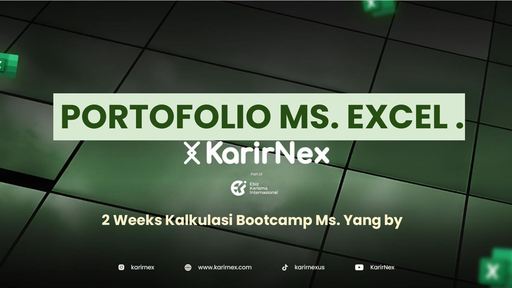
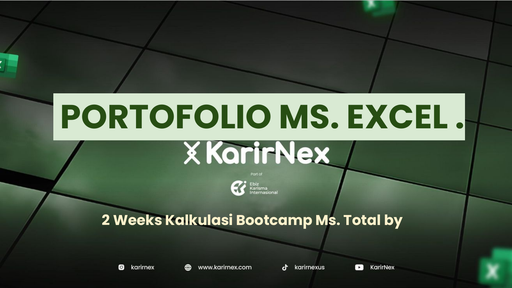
Yang: Yang -> Total
